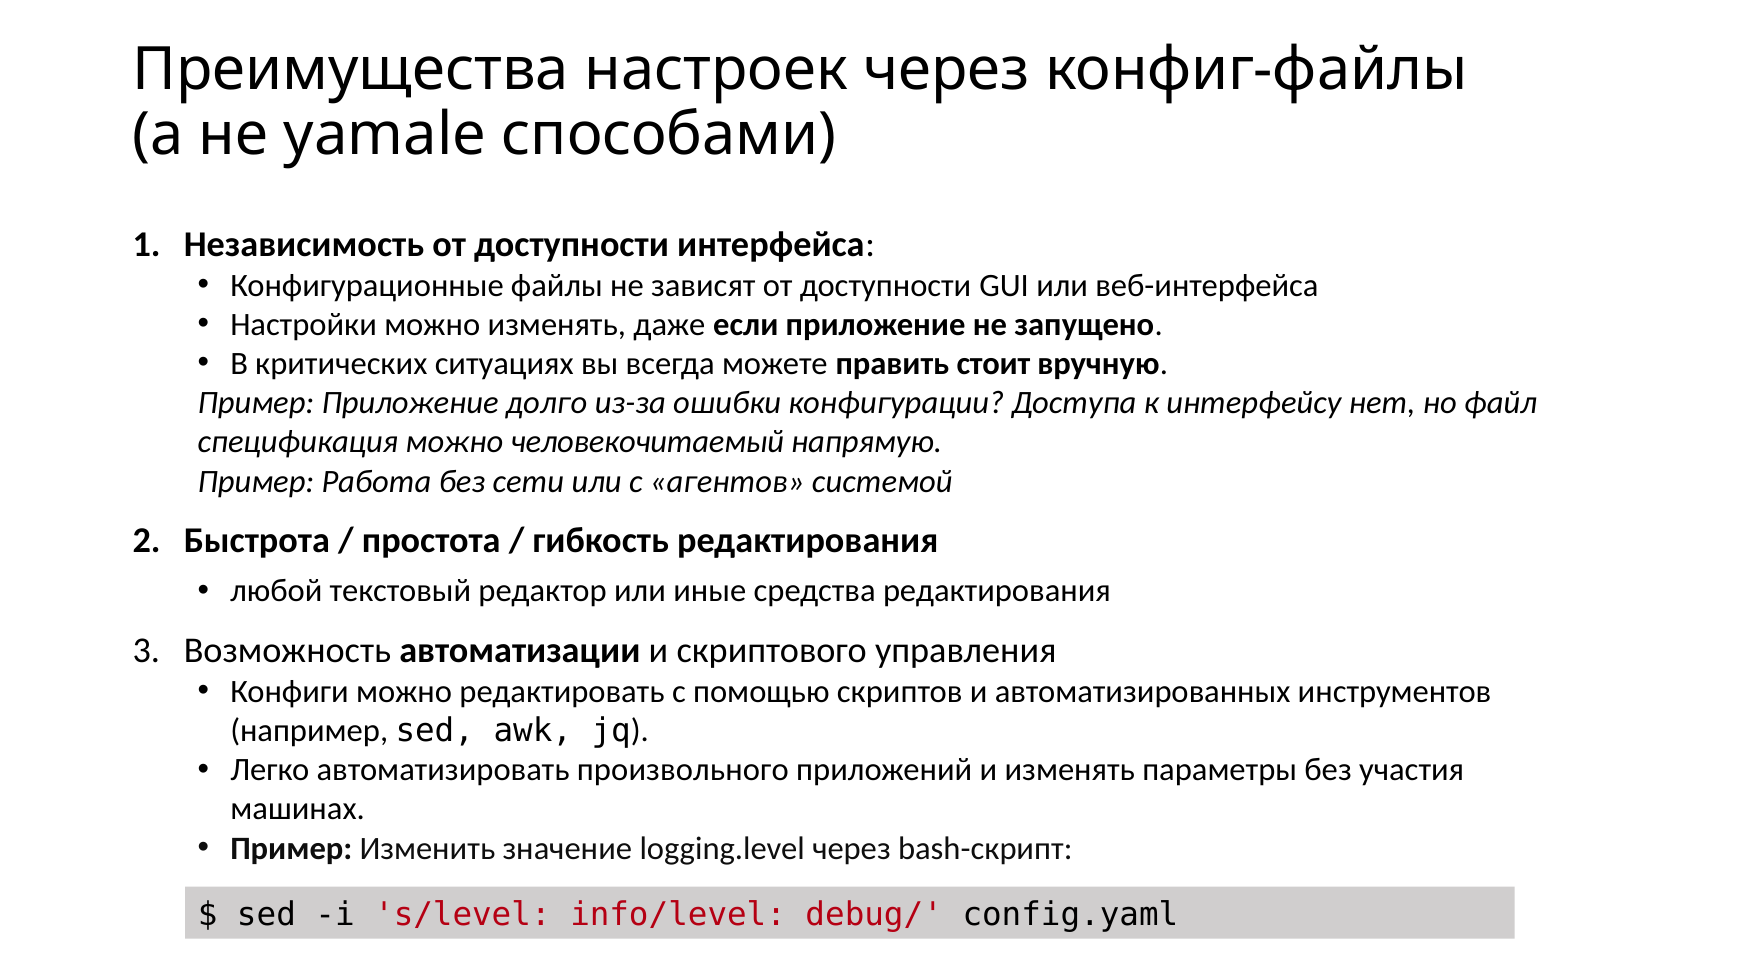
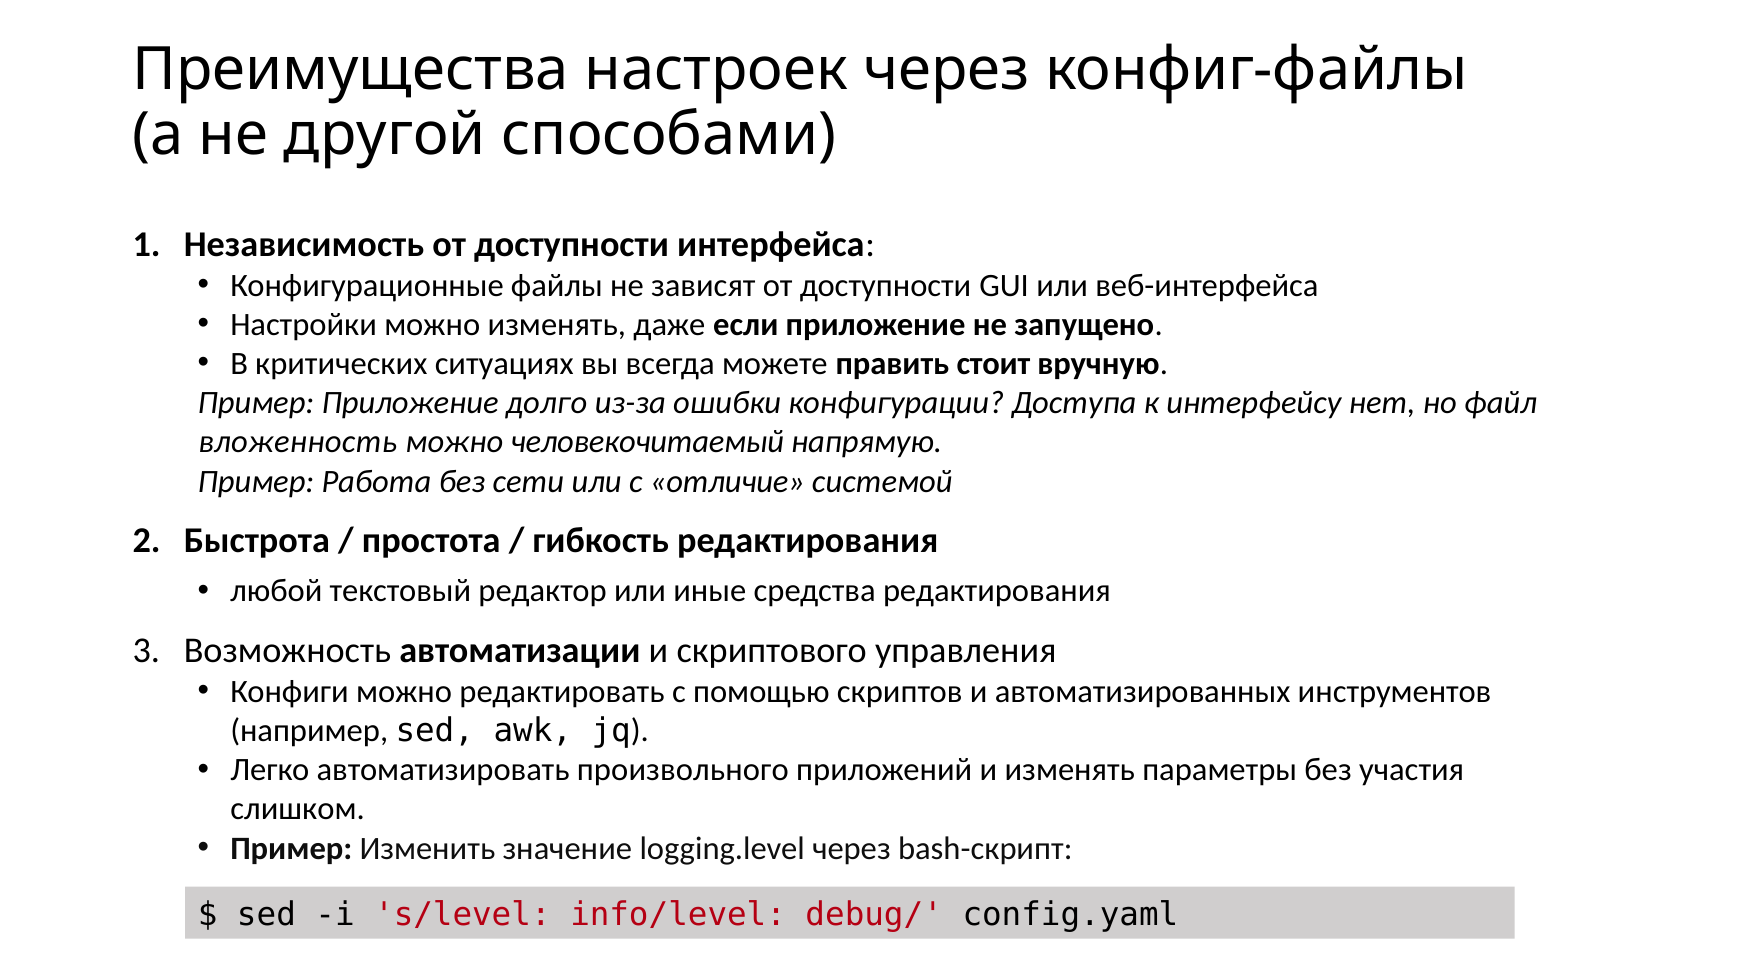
yamale: yamale -> другой
спецификация: спецификация -> вложенность
агентов: агентов -> отличие
машинах: машинах -> слишком
